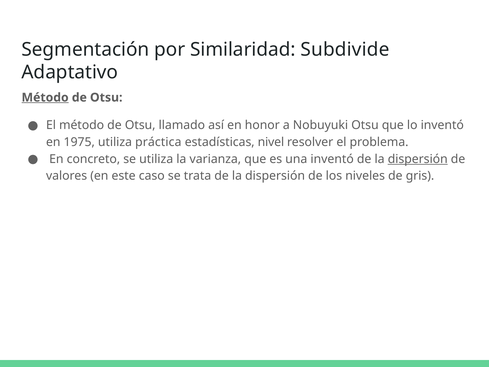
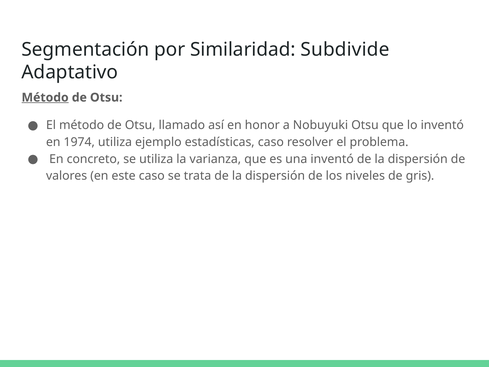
1975: 1975 -> 1974
práctica: práctica -> ejemplo
estadísticas nivel: nivel -> caso
dispersión at (418, 159) underline: present -> none
